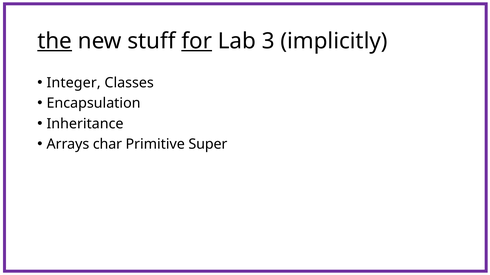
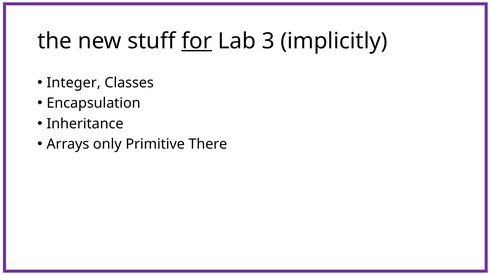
the underline: present -> none
char: char -> only
Super: Super -> There
